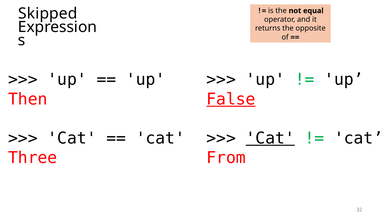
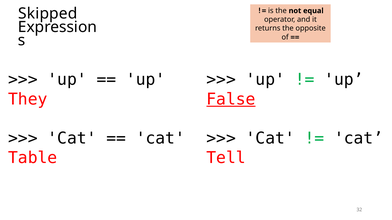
Then: Then -> They
Cat at (270, 139) underline: present -> none
Three: Three -> Table
From: From -> Tell
